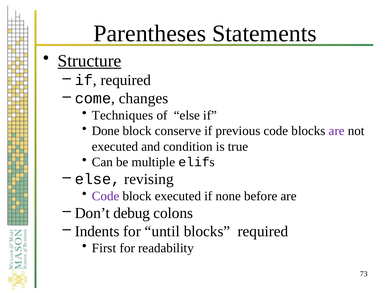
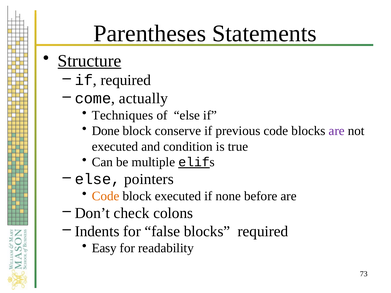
changes: changes -> actually
elif underline: none -> present
revising: revising -> pointers
Code at (106, 196) colour: purple -> orange
debug: debug -> check
until: until -> false
First: First -> Easy
